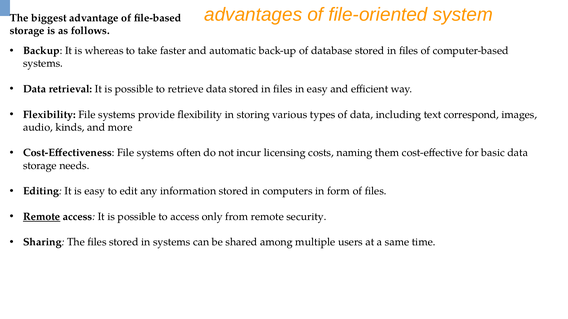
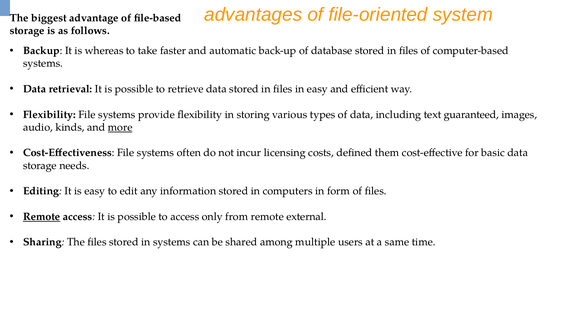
correspond: correspond -> guaranteed
more underline: none -> present
naming: naming -> defined
security: security -> external
